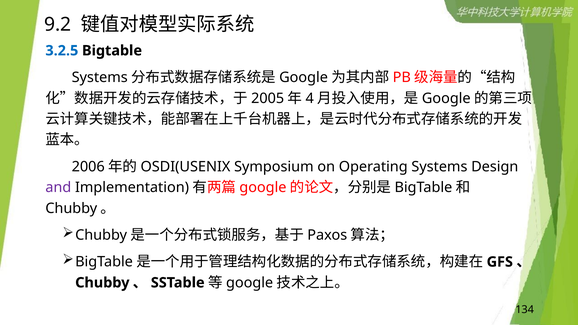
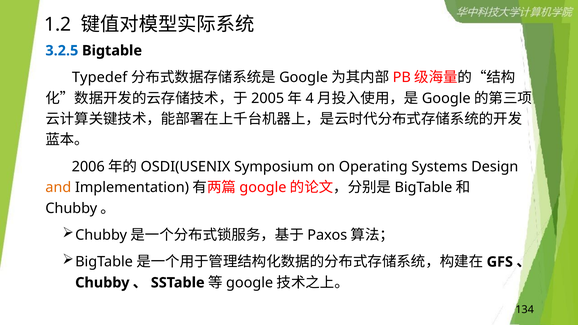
9.2: 9.2 -> 1.2
Systems at (100, 77): Systems -> Typedef
and colour: purple -> orange
